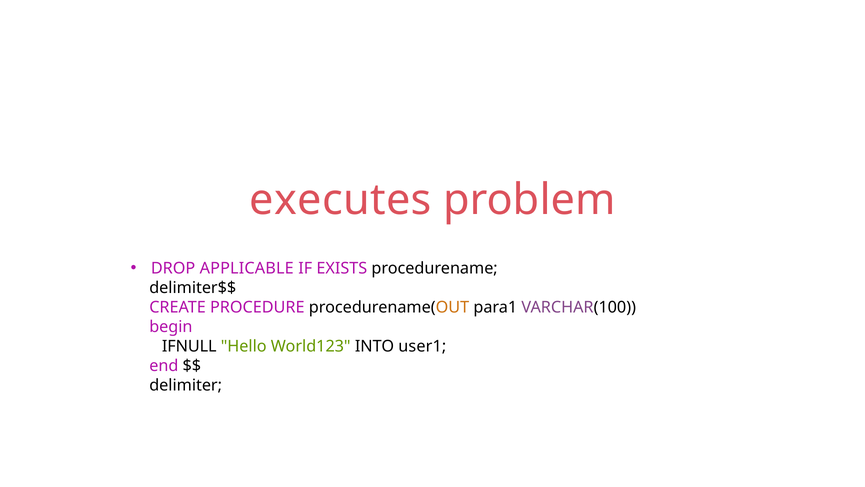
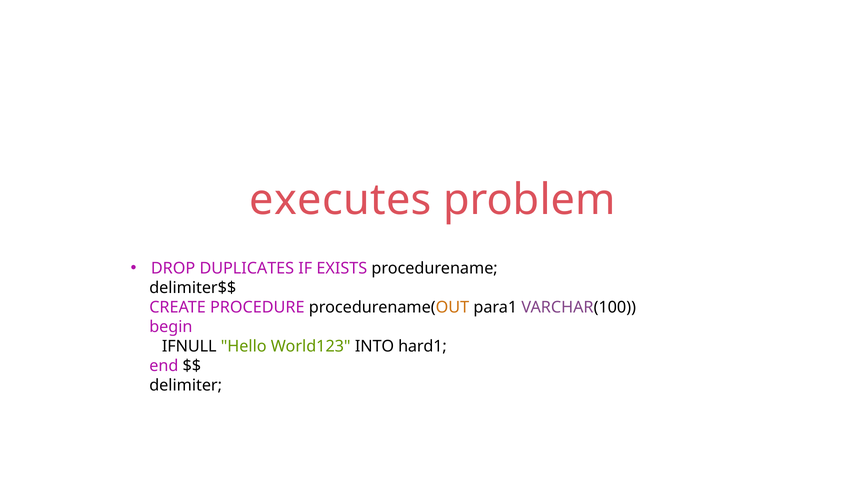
APPLICABLE: APPLICABLE -> DUPLICATES
user1: user1 -> hard1
